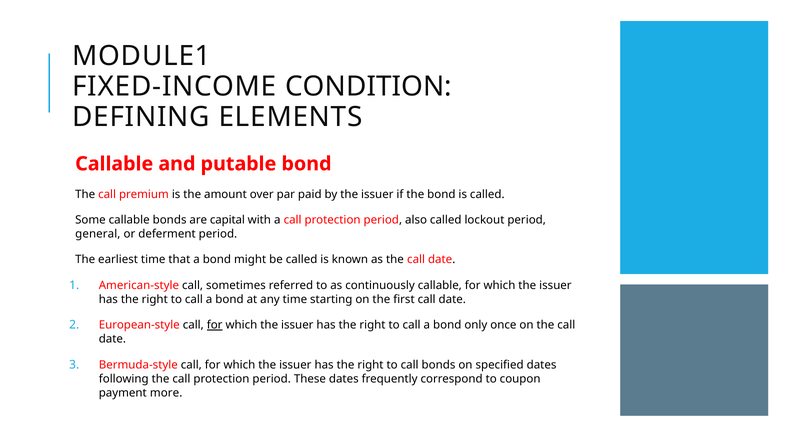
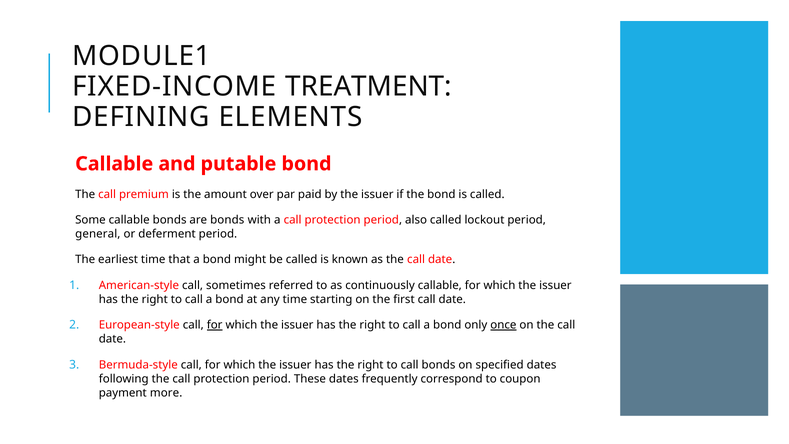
CONDITION: CONDITION -> TREATMENT
are capital: capital -> bonds
once underline: none -> present
